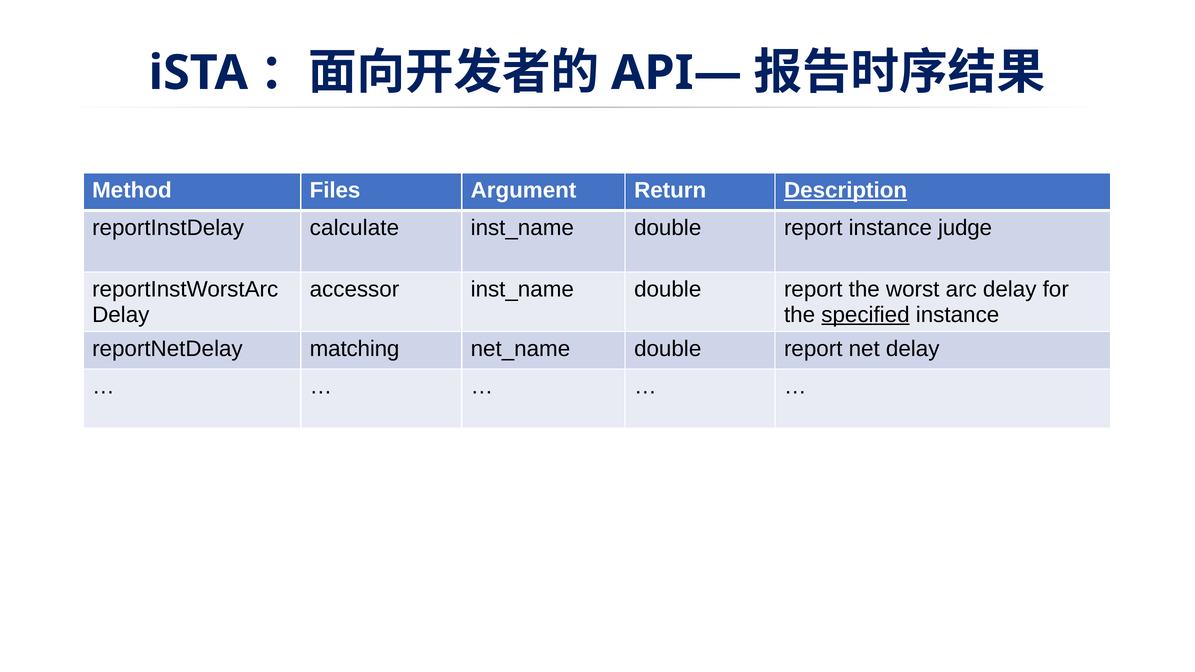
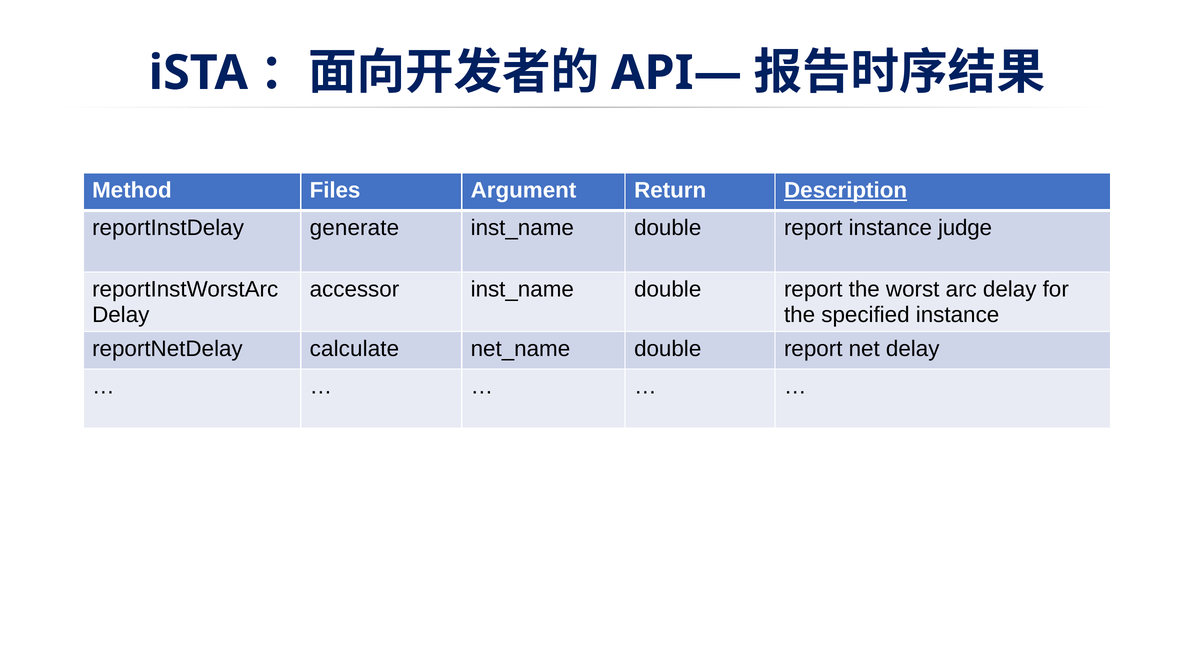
calculate: calculate -> generate
specified underline: present -> none
matching: matching -> calculate
